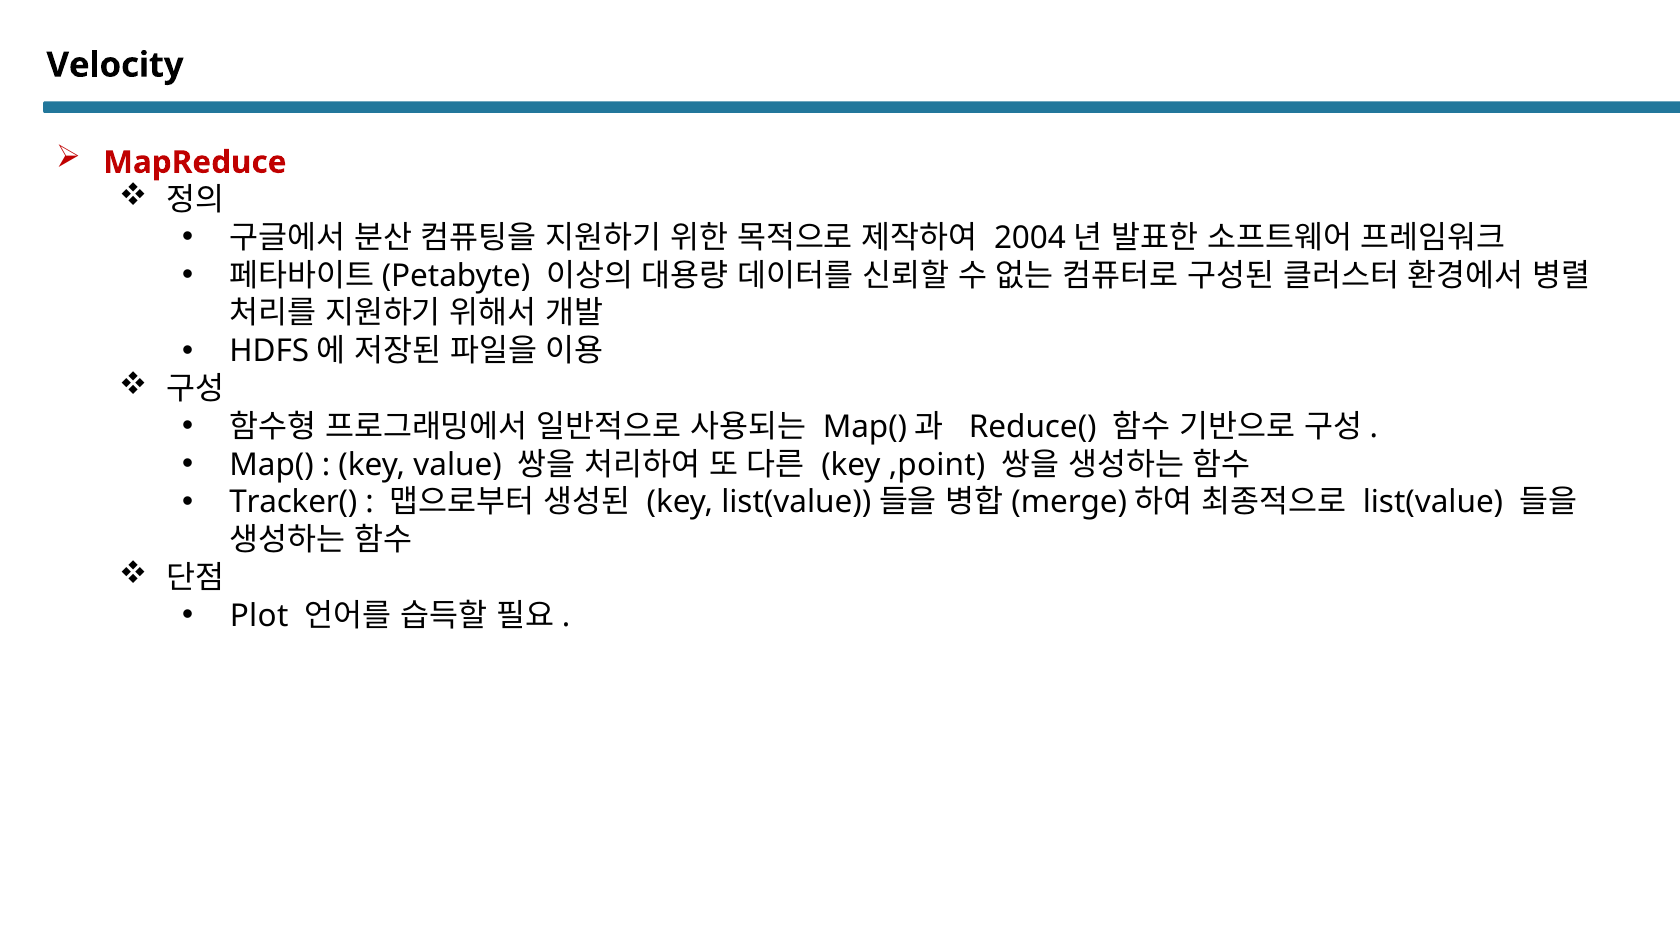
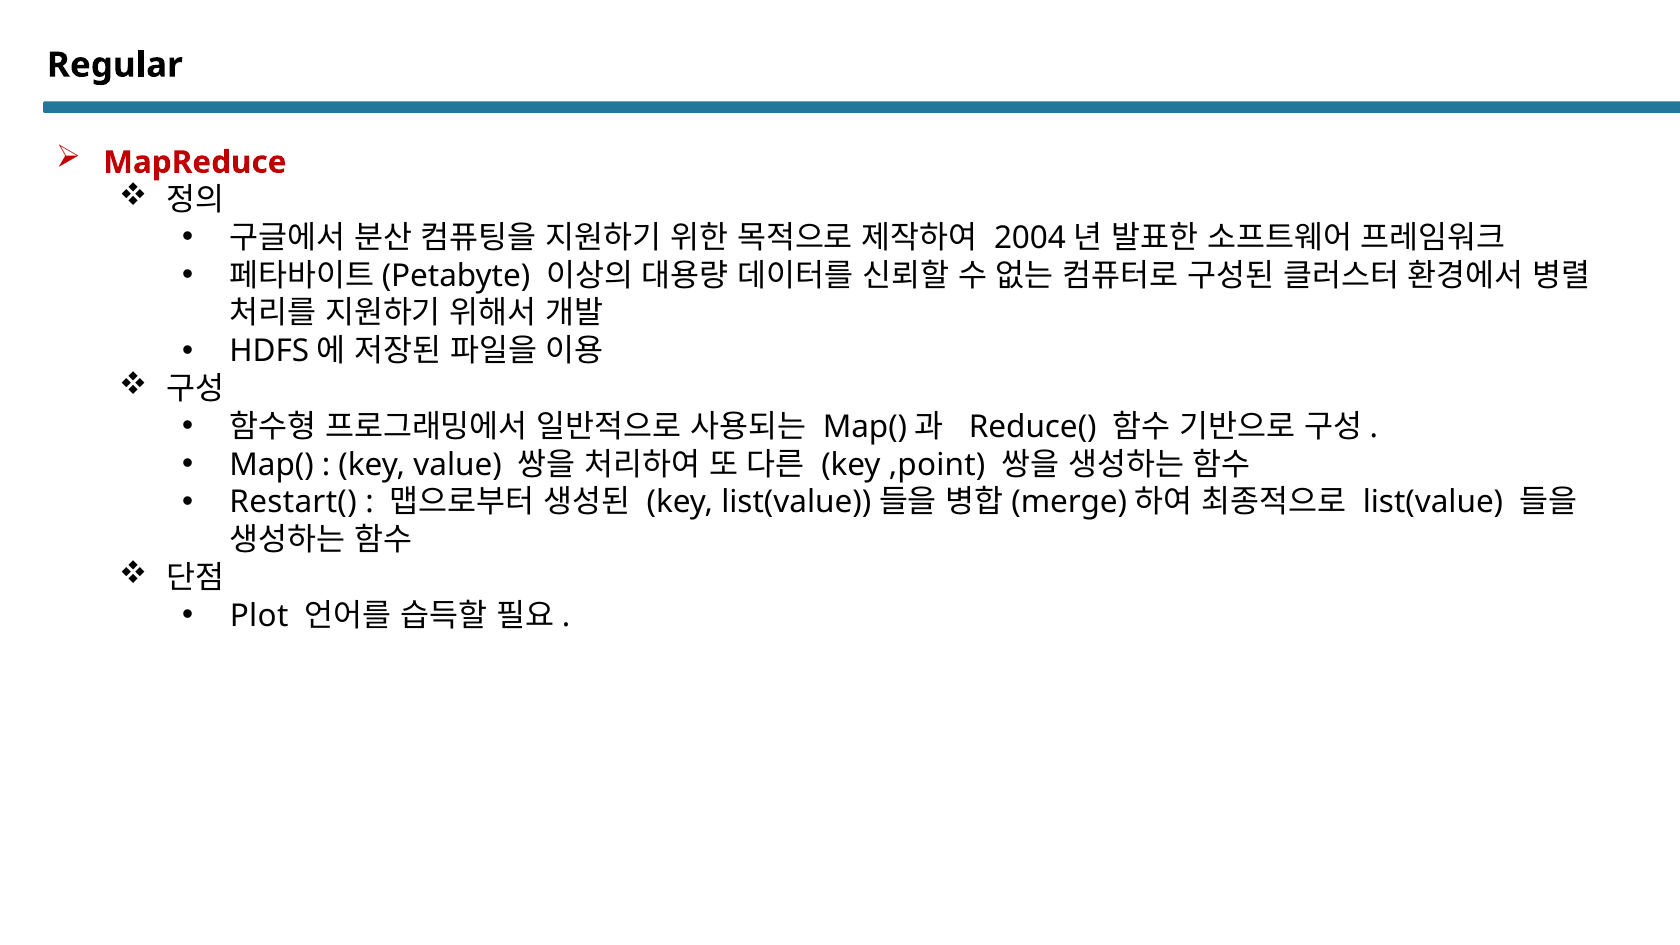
Velocity: Velocity -> Regular
Tracker(: Tracker( -> Restart(
